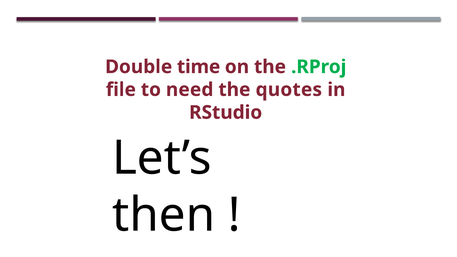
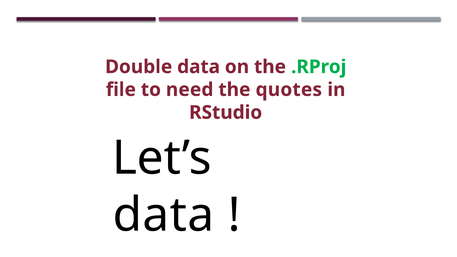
Double time: time -> data
then at (164, 215): then -> data
